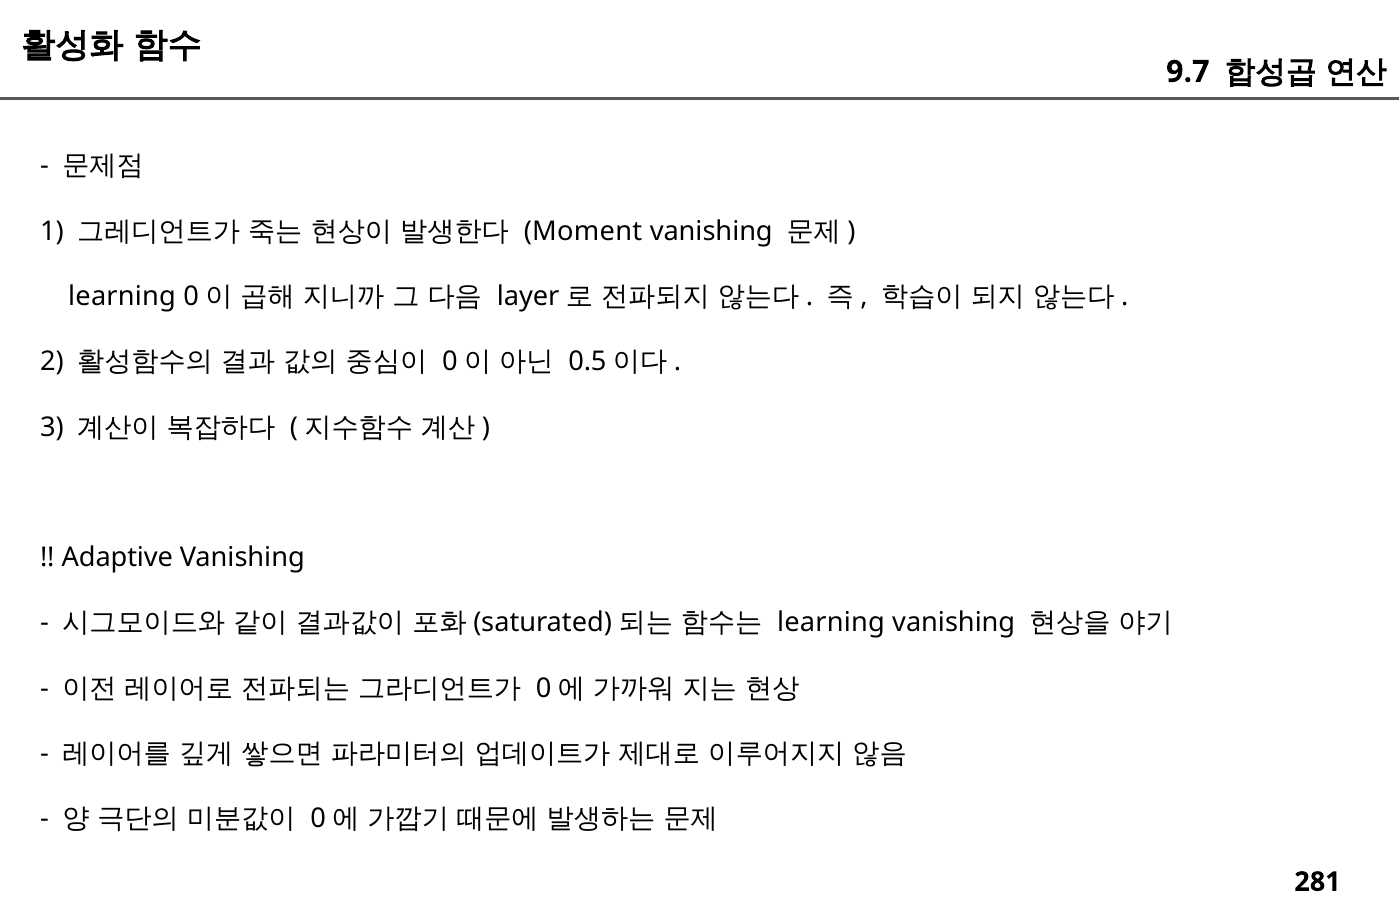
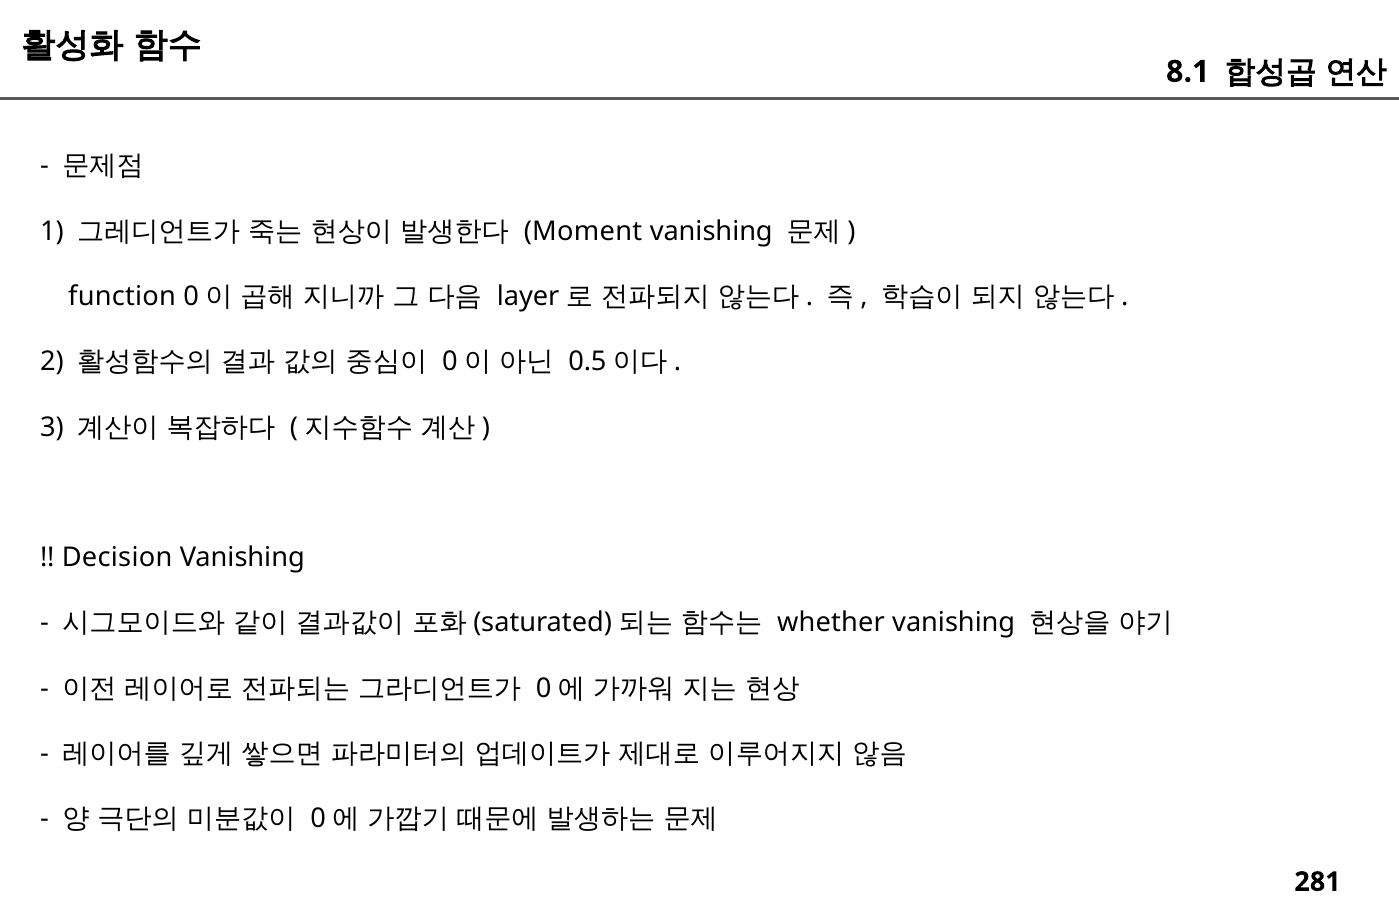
9.7: 9.7 -> 8.1
learning at (122, 296): learning -> function
Adaptive: Adaptive -> Decision
learning at (831, 623): learning -> whether
